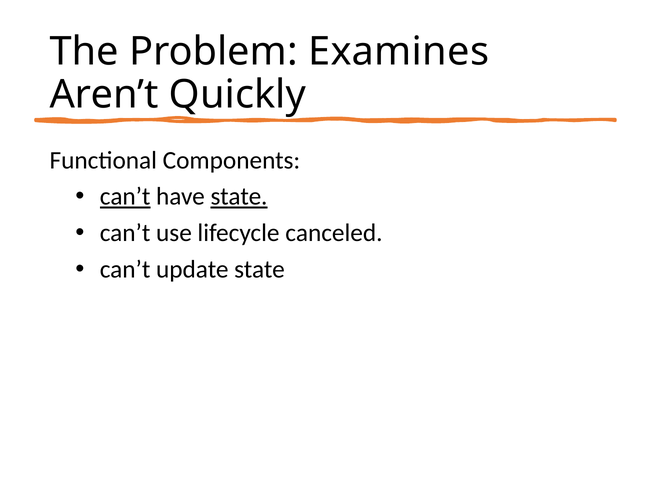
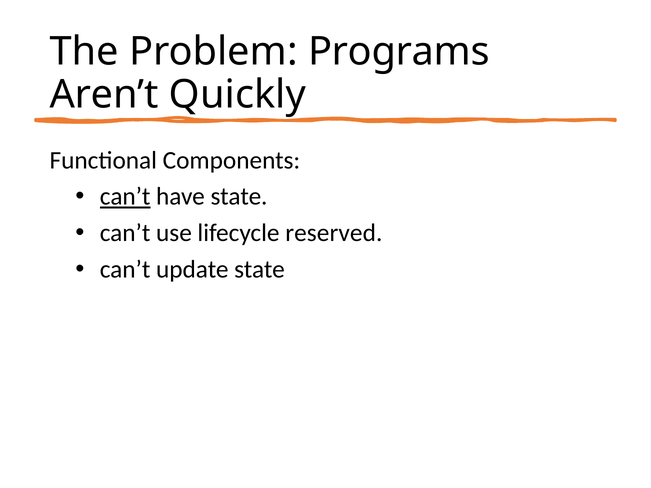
Examines: Examines -> Programs
state at (239, 197) underline: present -> none
canceled: canceled -> reserved
